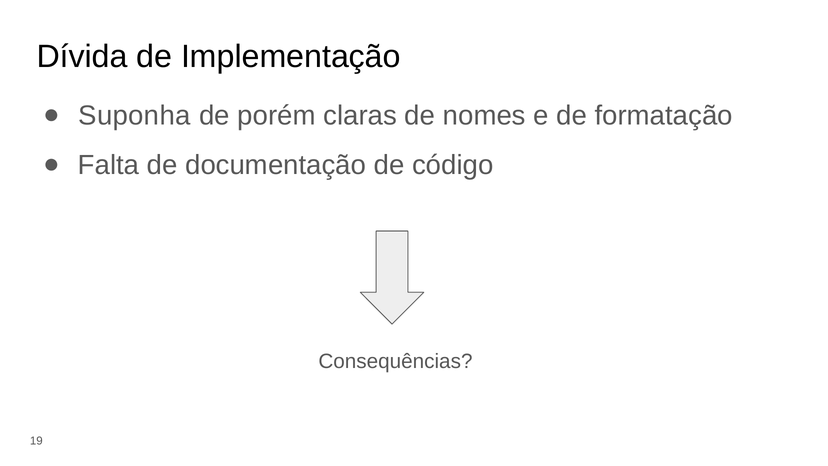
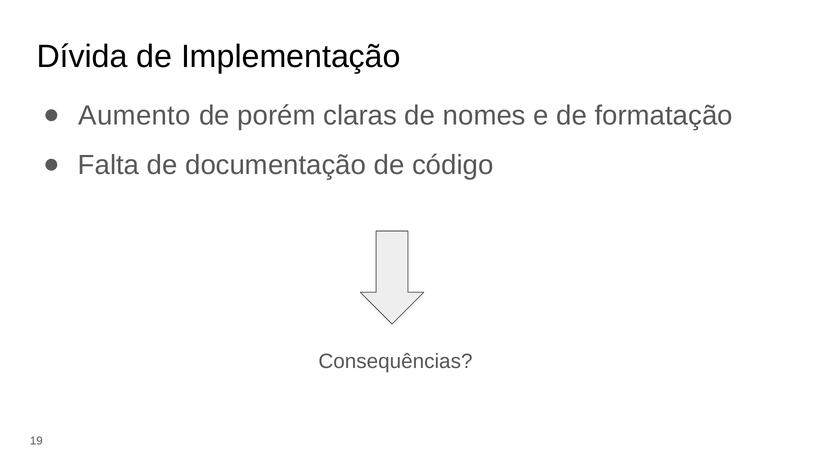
Suponha: Suponha -> Aumento
